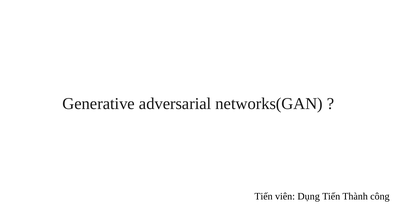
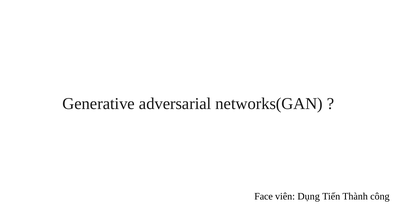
Tiến at (264, 197): Tiến -> Face
